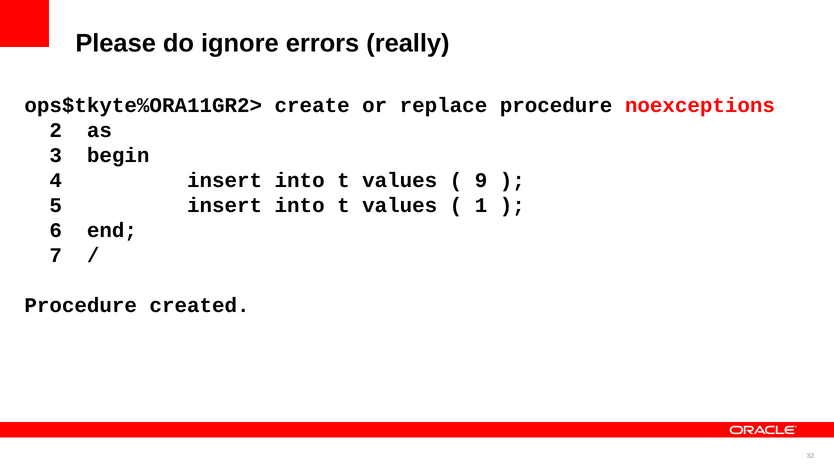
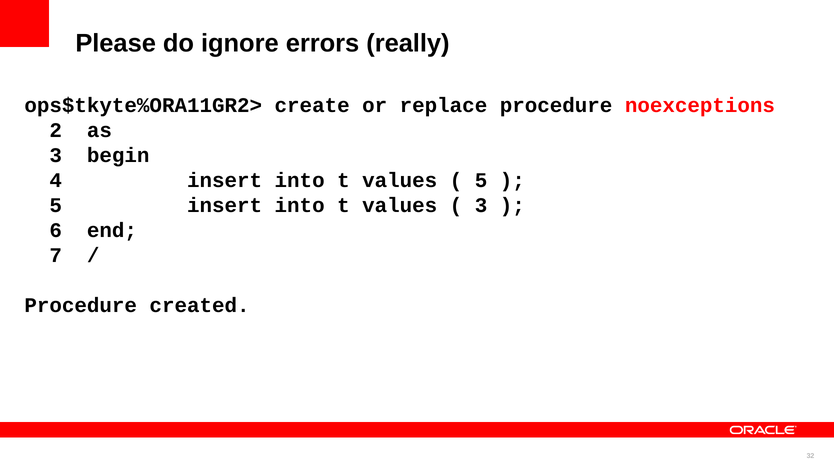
9 at (481, 180): 9 -> 5
1 at (481, 205): 1 -> 3
